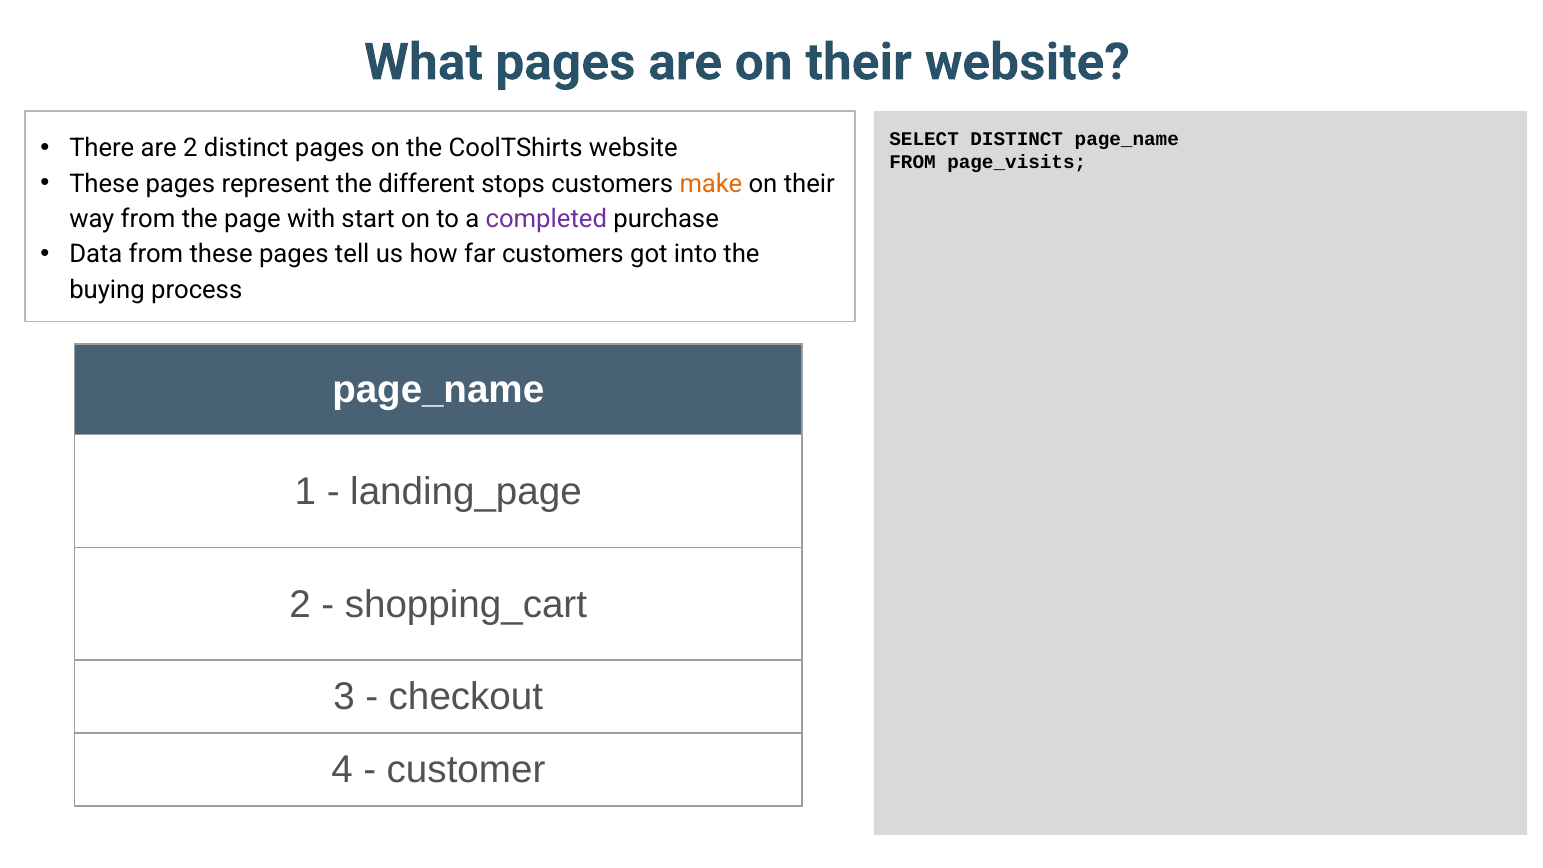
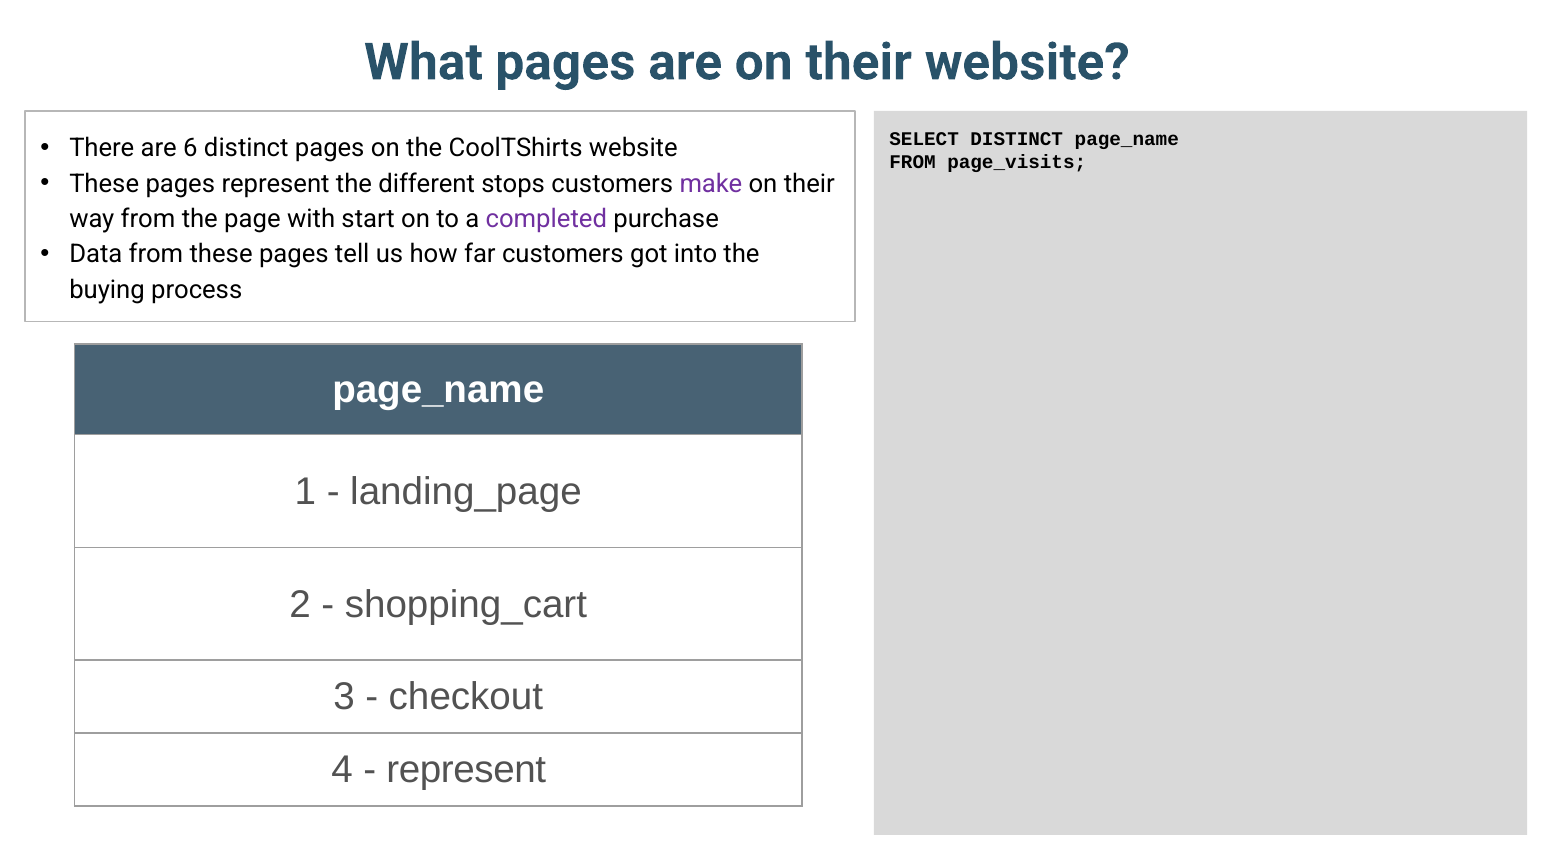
are 2: 2 -> 6
make colour: orange -> purple
customer at (466, 770): customer -> represent
